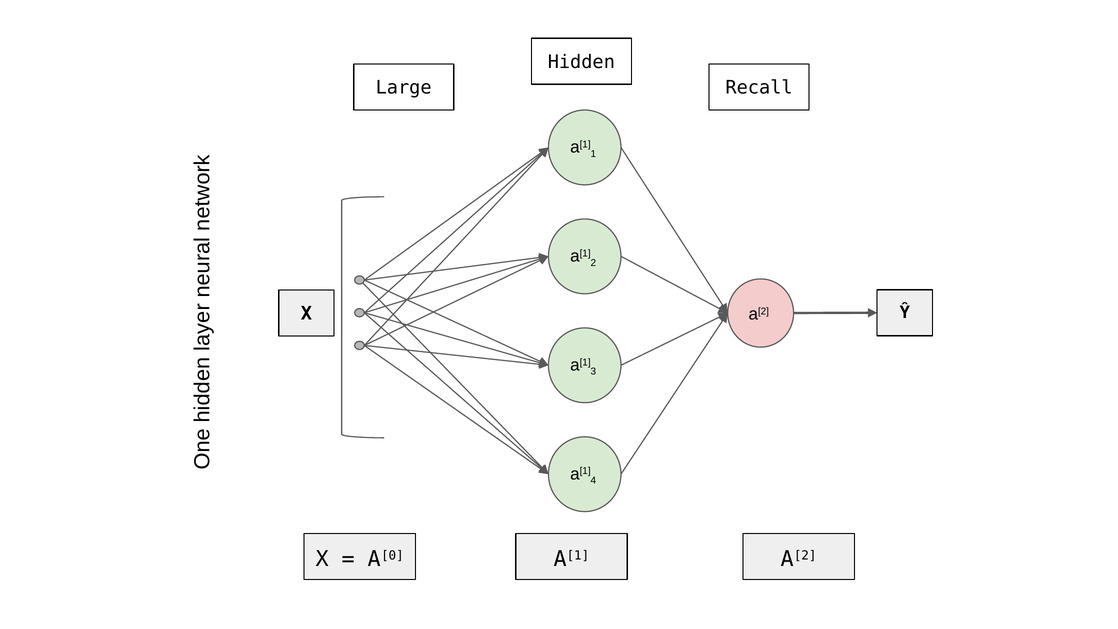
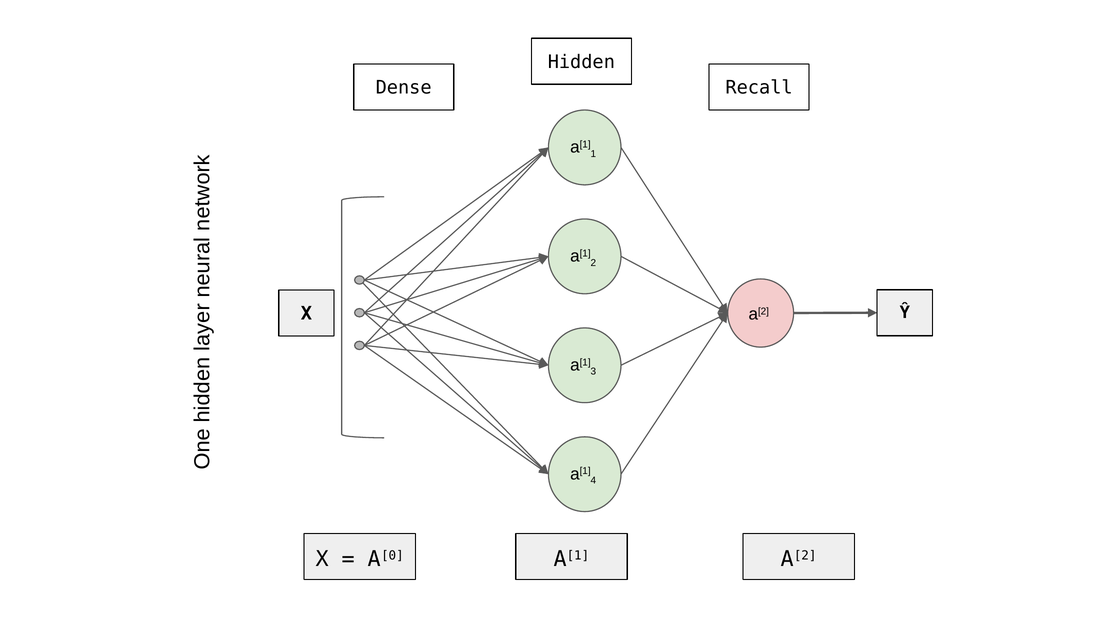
Large: Large -> Dense
